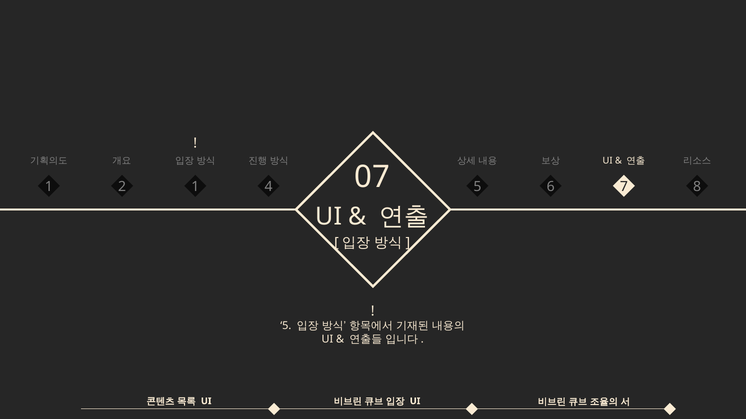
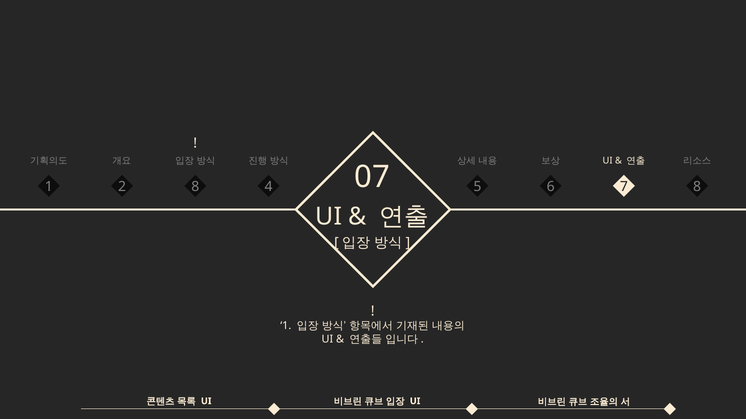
2 1: 1 -> 8
5 at (286, 326): 5 -> 1
